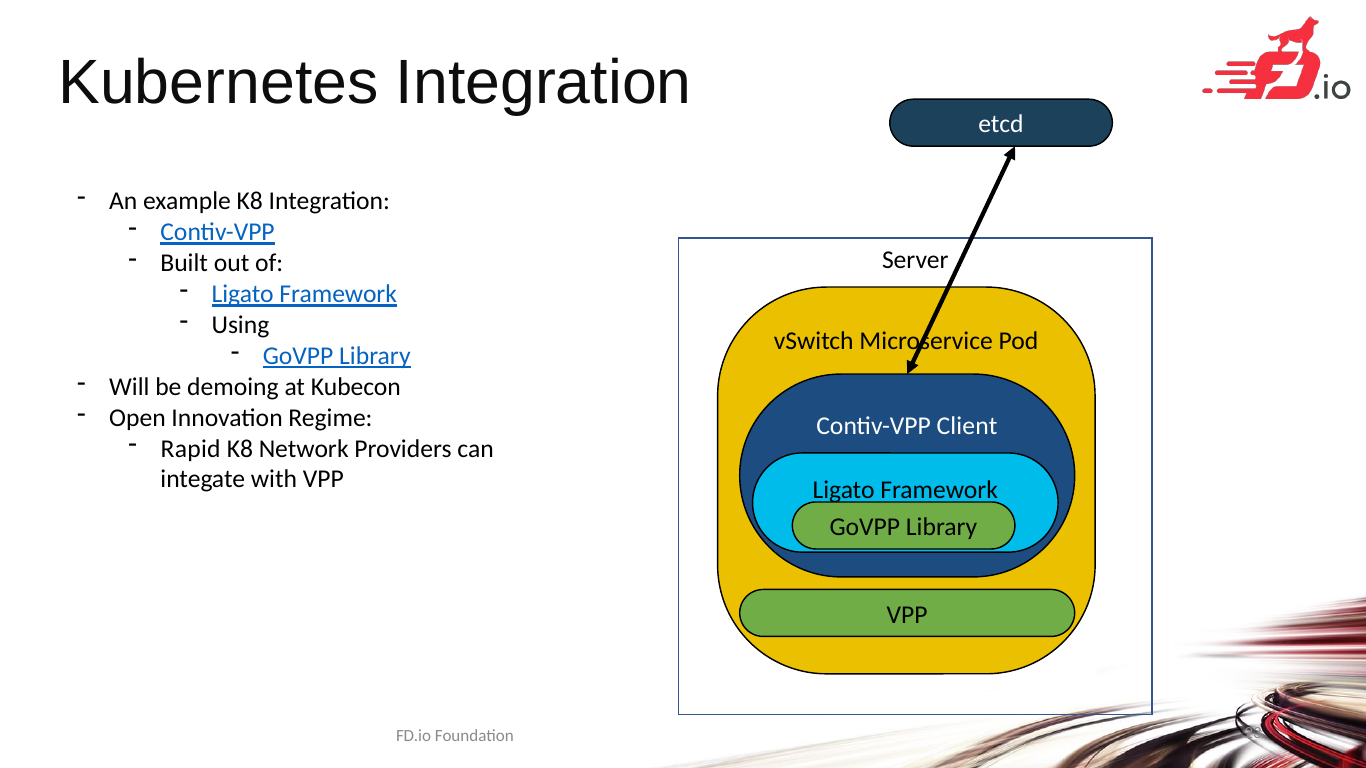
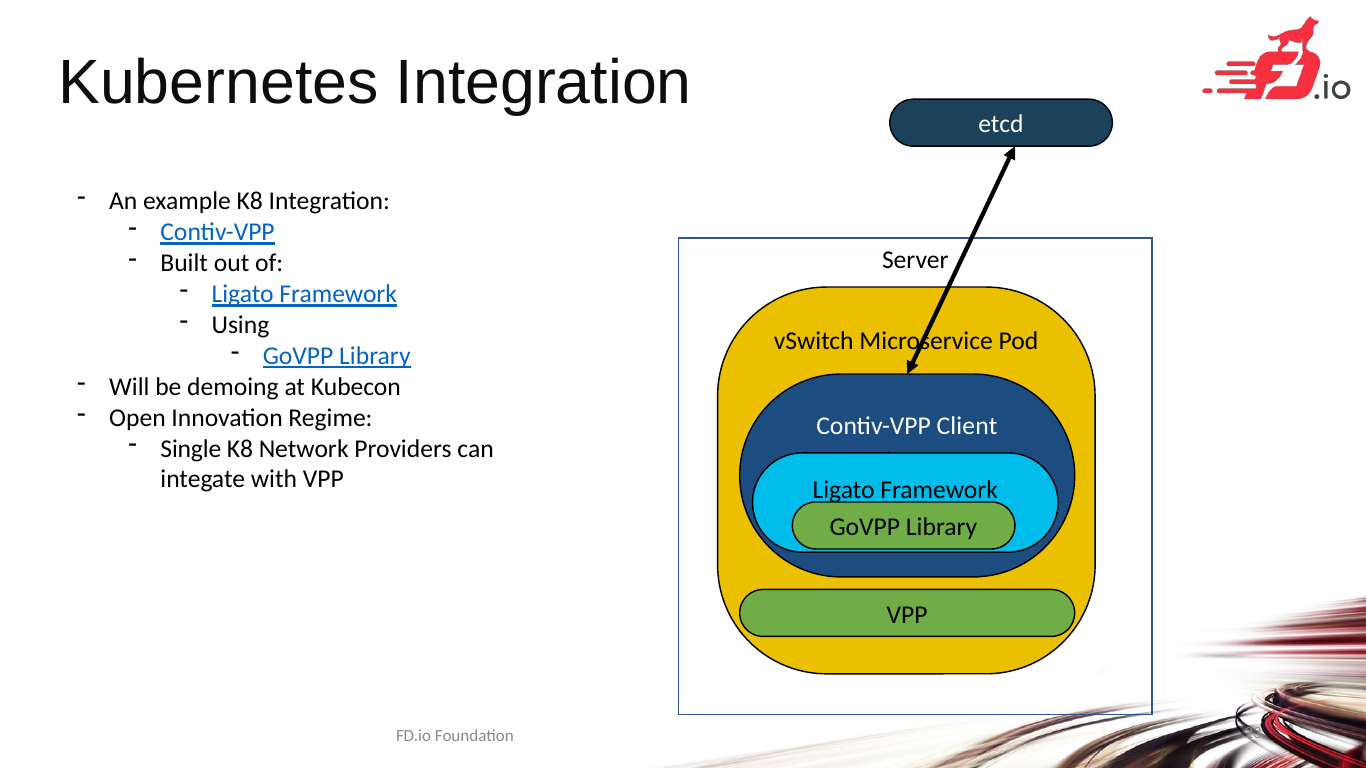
Rapid: Rapid -> Single
